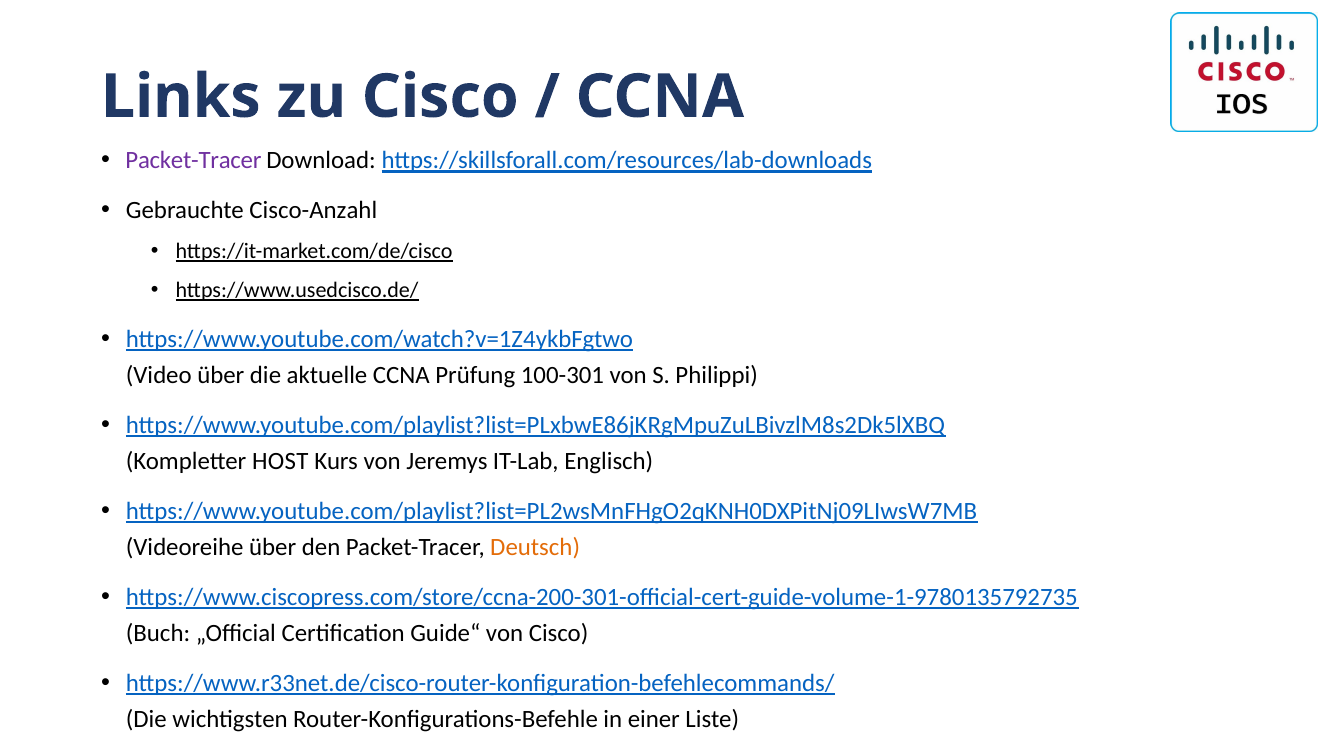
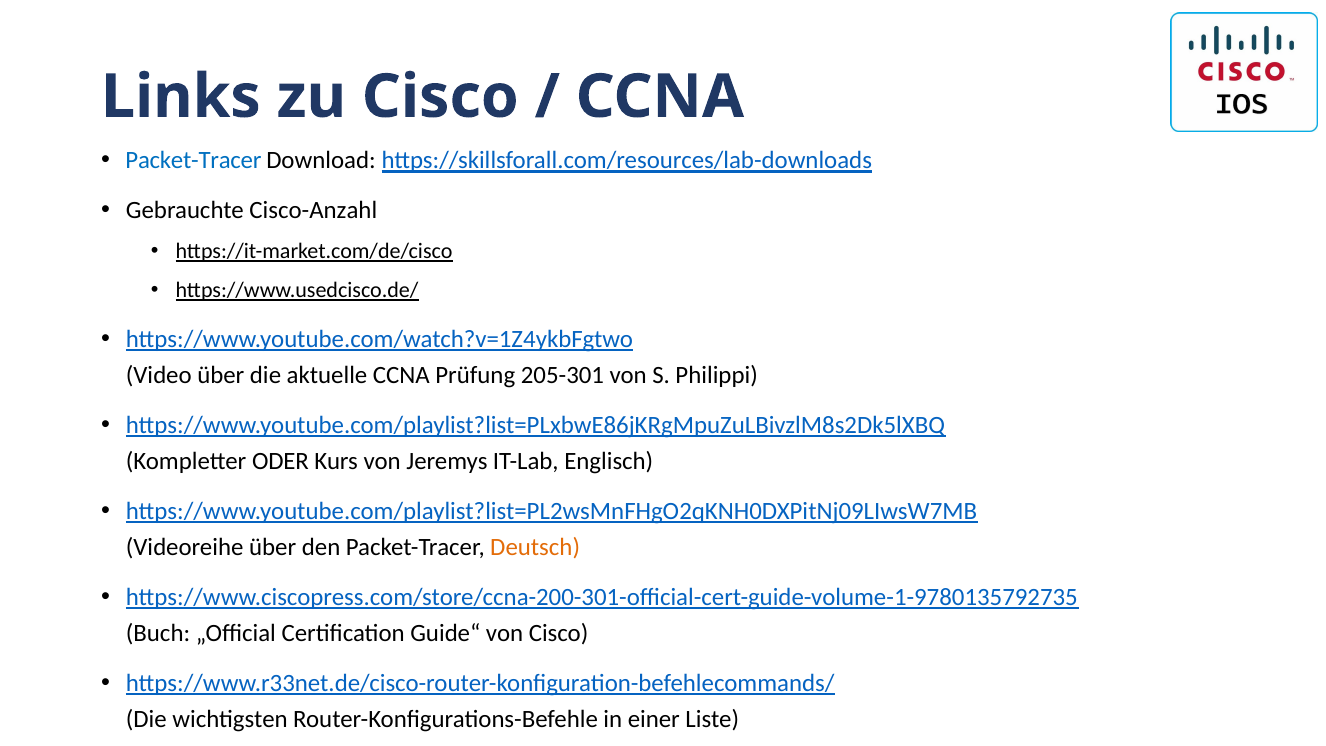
Packet-Tracer at (193, 161) colour: purple -> blue
100-301: 100-301 -> 205-301
HOST: HOST -> ODER
